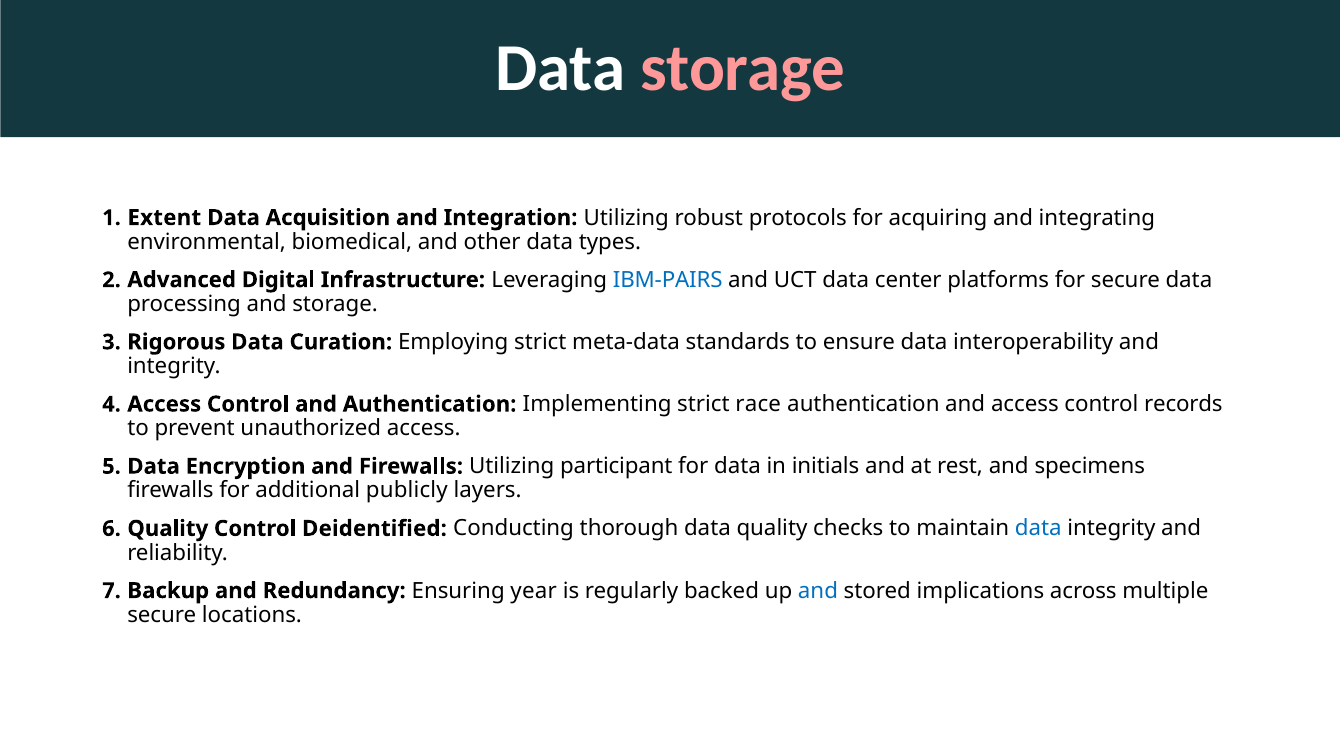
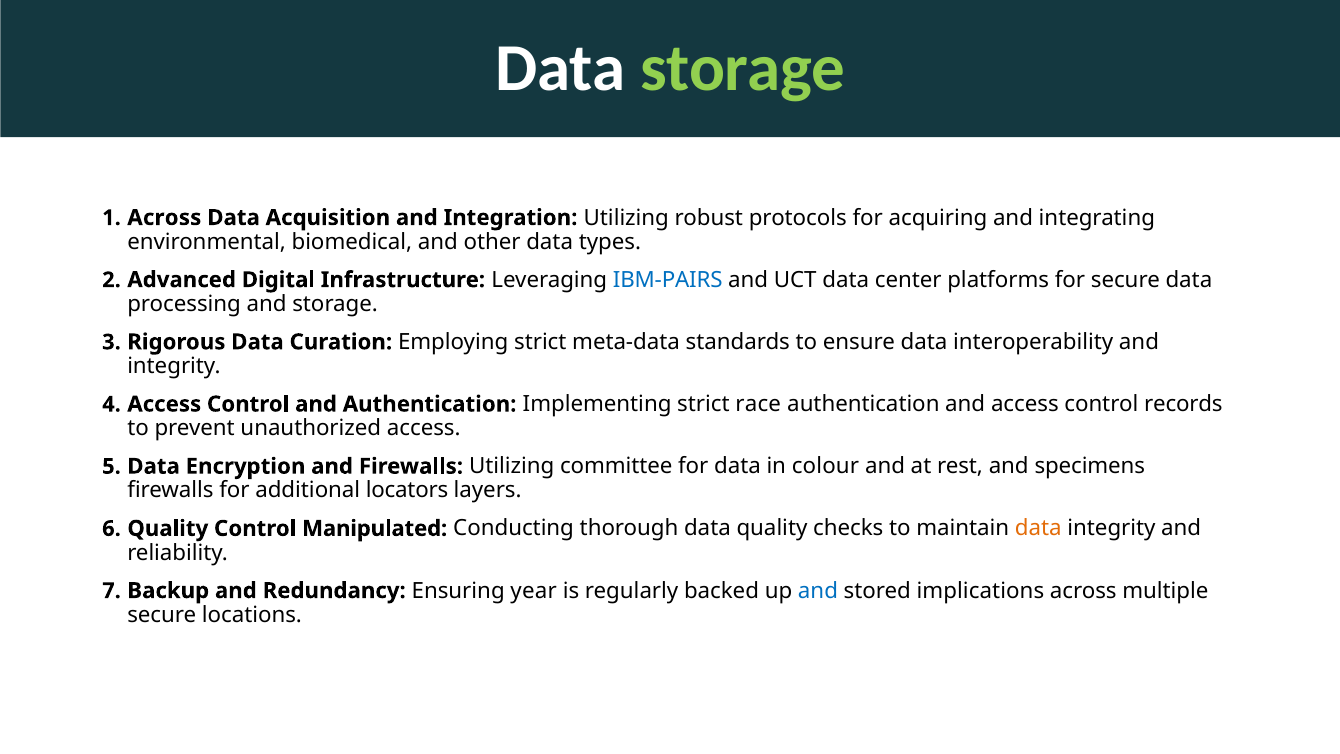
storage at (743, 68) colour: pink -> light green
Extent at (164, 218): Extent -> Across
participant: participant -> committee
initials: initials -> colour
publicly: publicly -> locators
Deidentified: Deidentified -> Manipulated
data at (1038, 528) colour: blue -> orange
